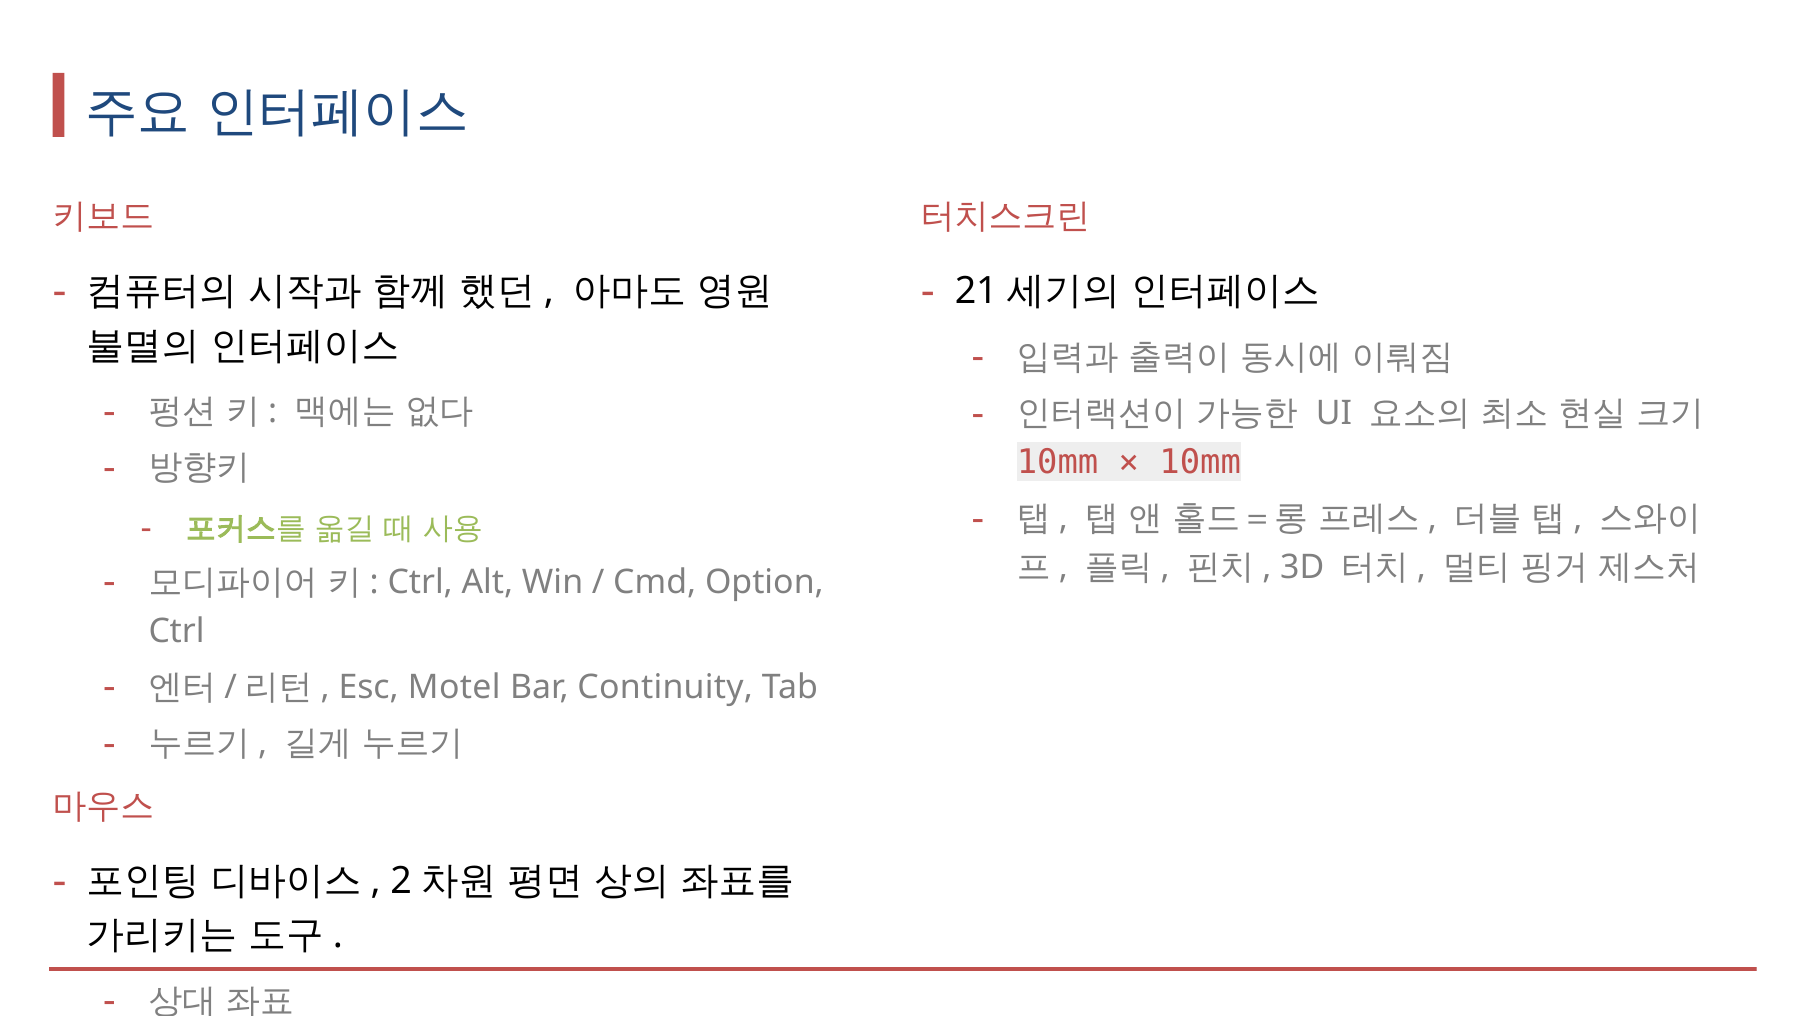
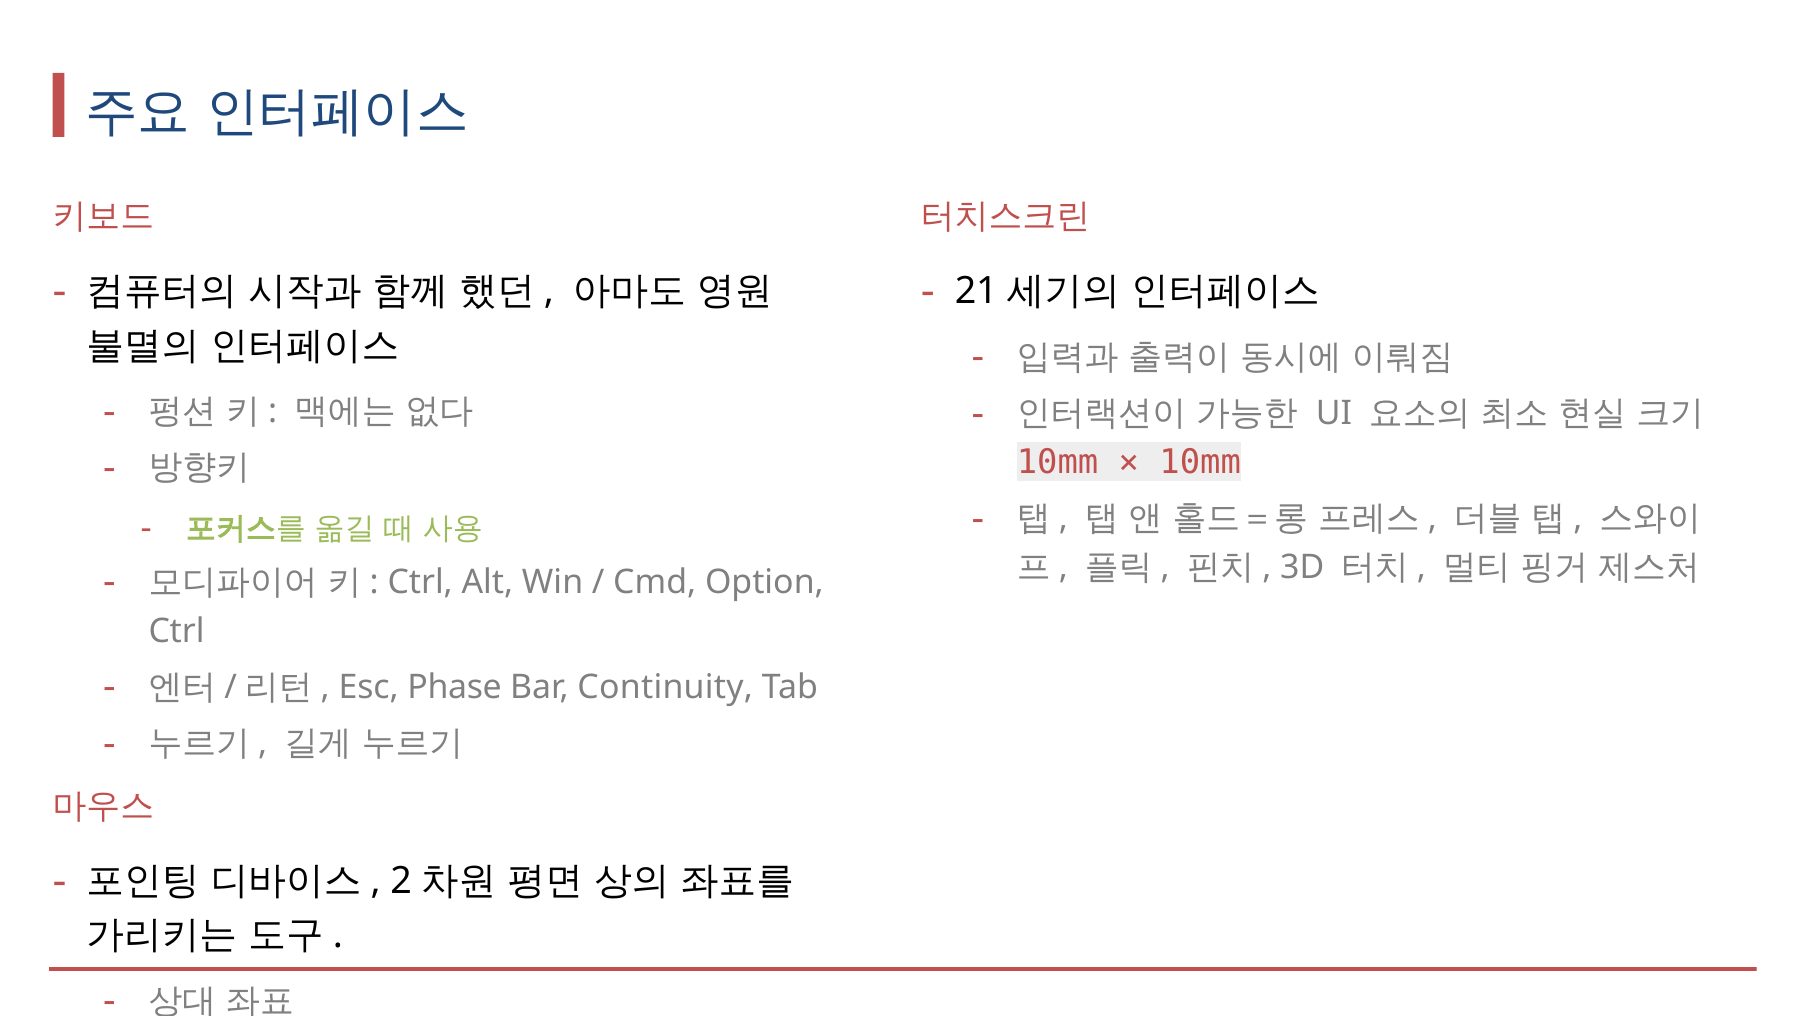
Motel: Motel -> Phase
